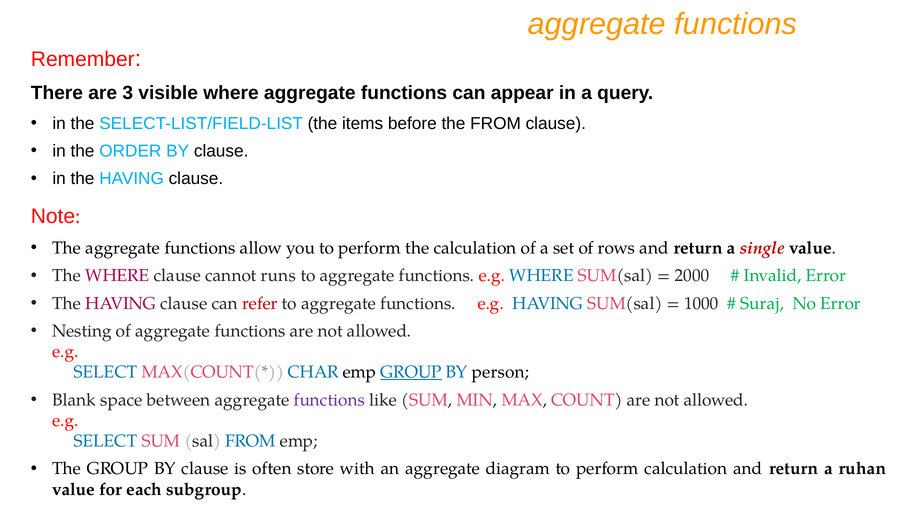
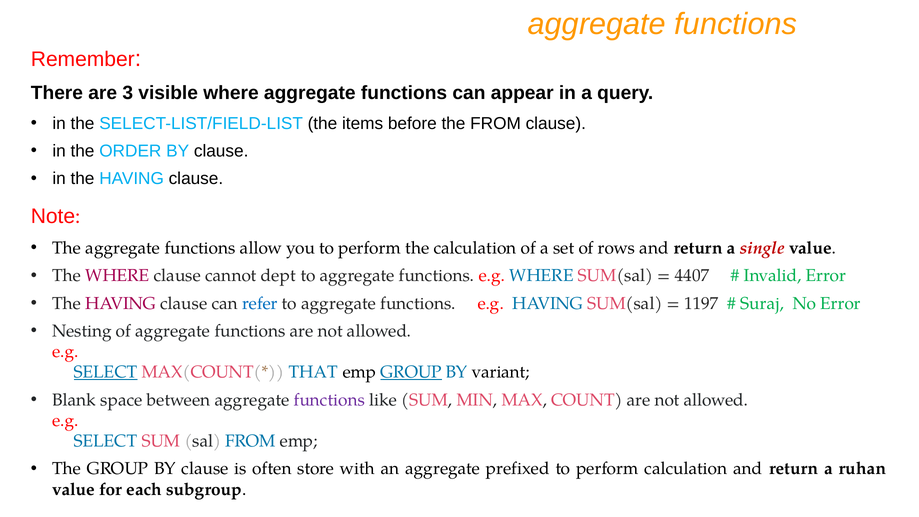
runs: runs -> dept
2000: 2000 -> 4407
refer colour: red -> blue
1000: 1000 -> 1197
SELECT at (106, 372) underline: none -> present
CHAR: CHAR -> THAT
person: person -> variant
diagram: diagram -> prefixed
